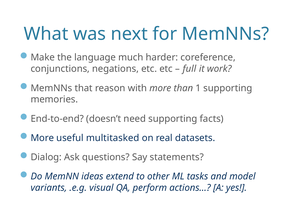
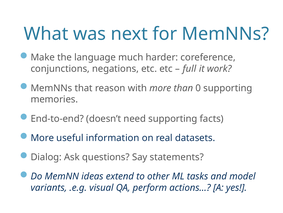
1: 1 -> 0
multitasked: multitasked -> information
